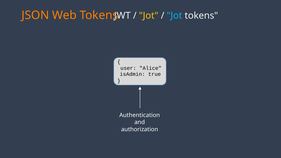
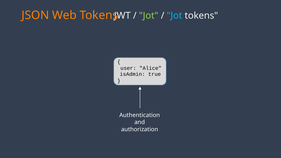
Jot at (149, 16) colour: yellow -> light green
